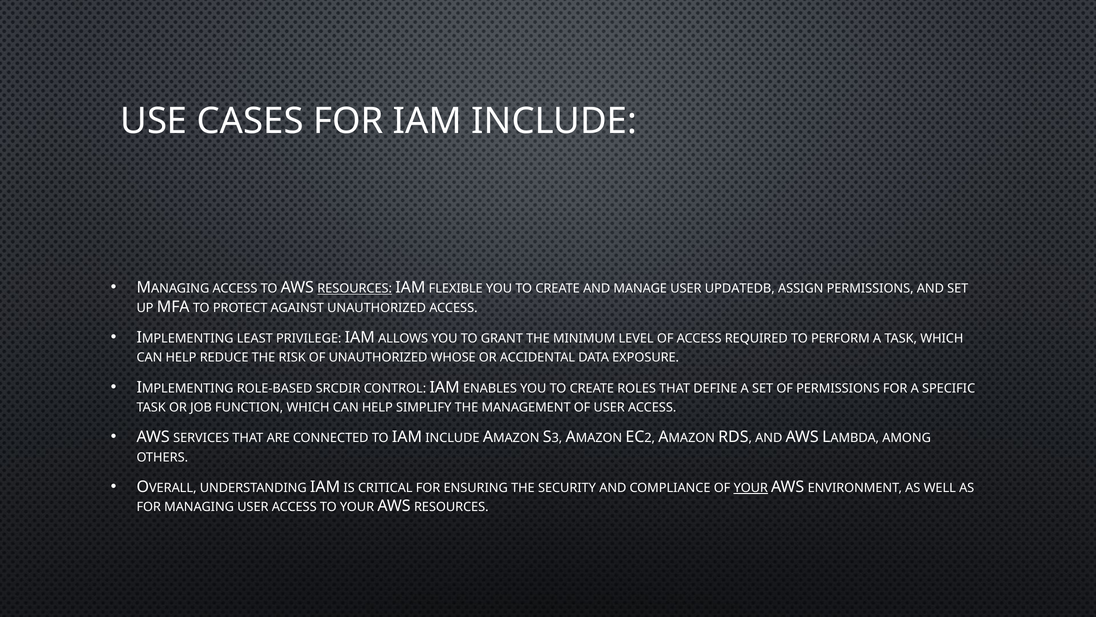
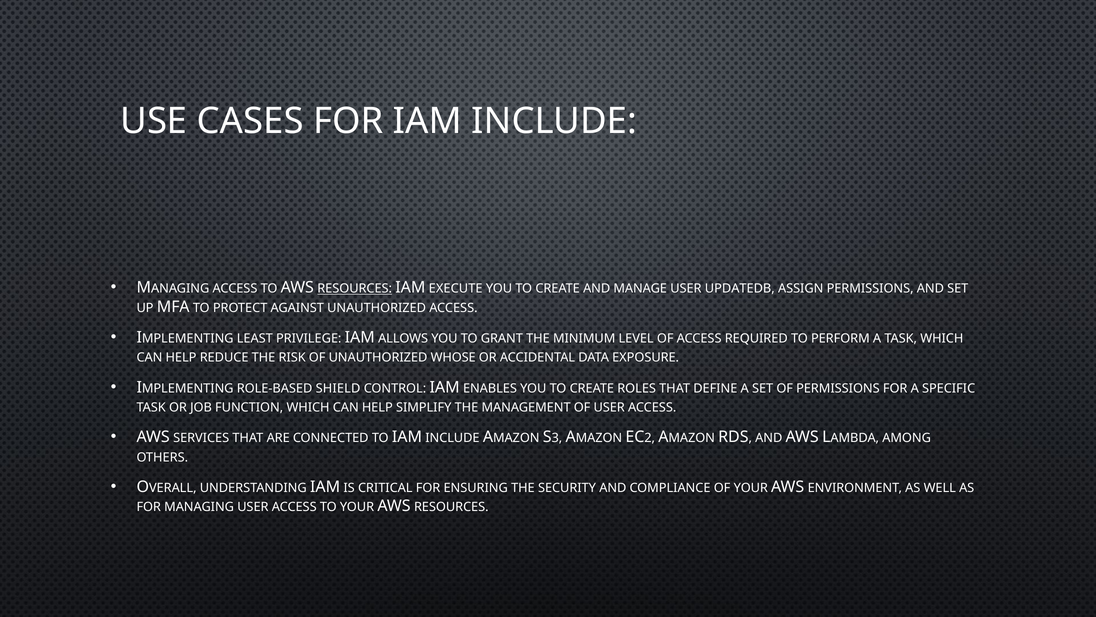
FLEXIBLE: FLEXIBLE -> EXECUTE
SRCDIR: SRCDIR -> SHIELD
YOUR at (751, 488) underline: present -> none
